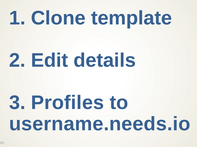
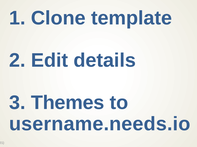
Profiles: Profiles -> Themes
